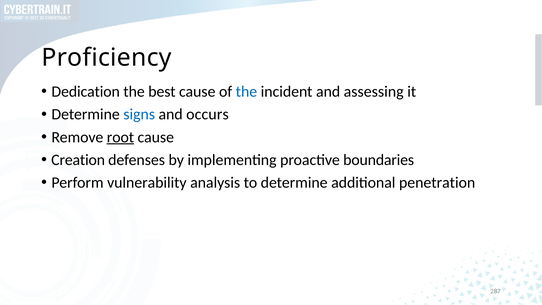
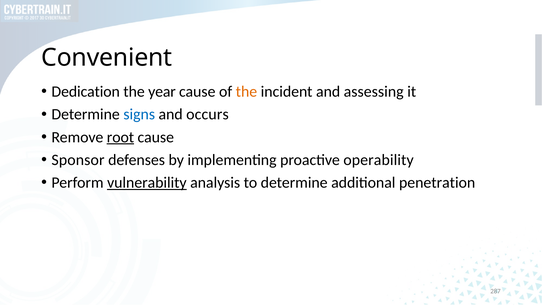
Proficiency: Proficiency -> Convenient
best: best -> year
the at (246, 92) colour: blue -> orange
Creation: Creation -> Sponsor
boundaries: boundaries -> operability
vulnerability underline: none -> present
